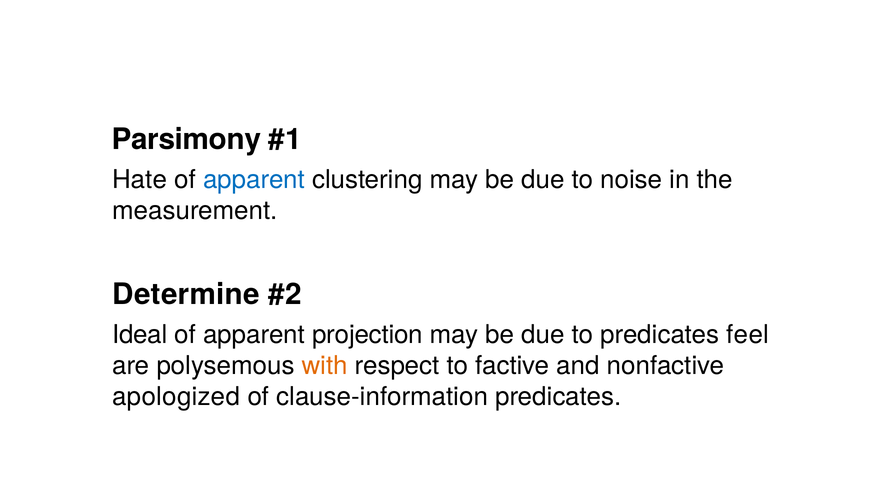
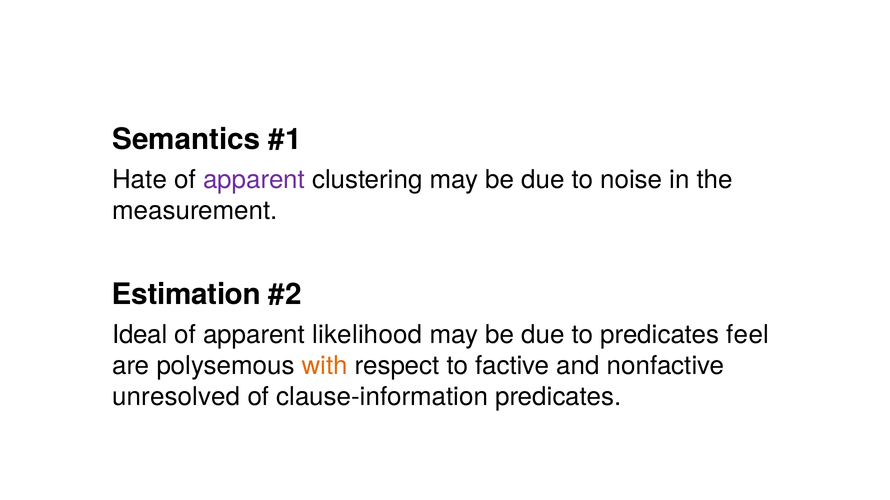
Parsimony: Parsimony -> Semantics
apparent at (254, 180) colour: blue -> purple
Determine: Determine -> Estimation
projection: projection -> likelihood
apologized: apologized -> unresolved
